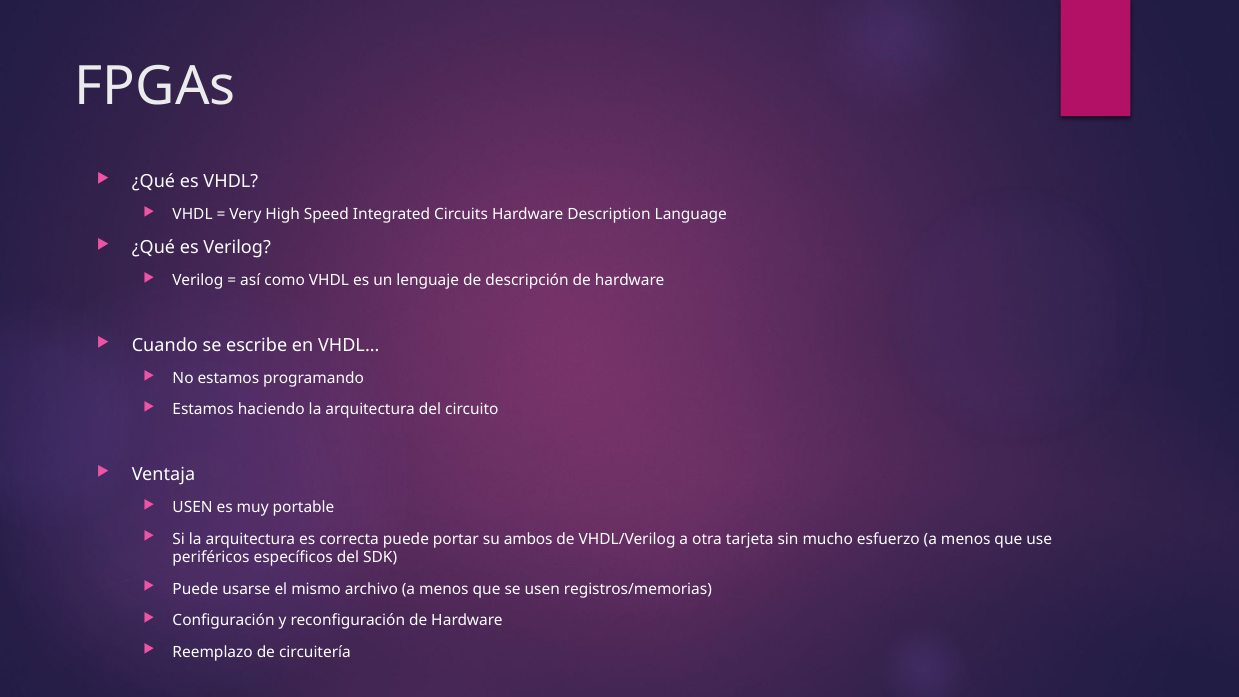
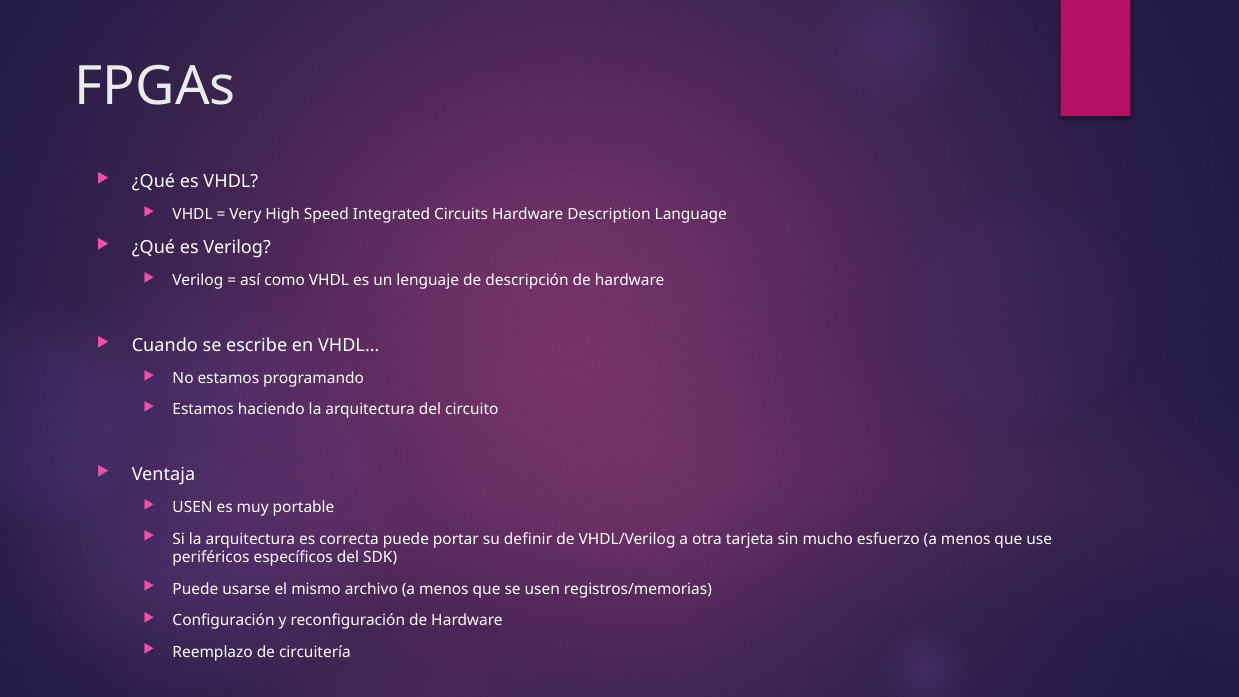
ambos: ambos -> definir
